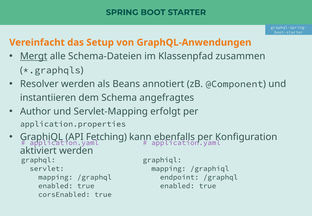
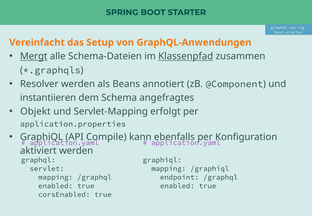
Klassenpfad underline: none -> present
Author: Author -> Objekt
Fetching: Fetching -> Compile
